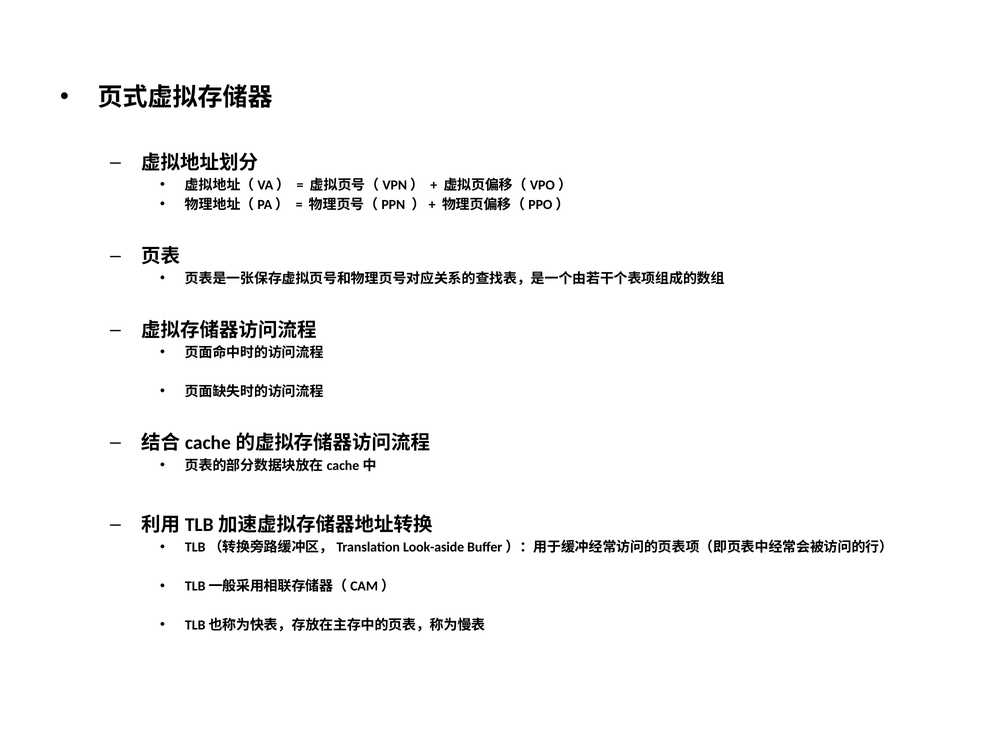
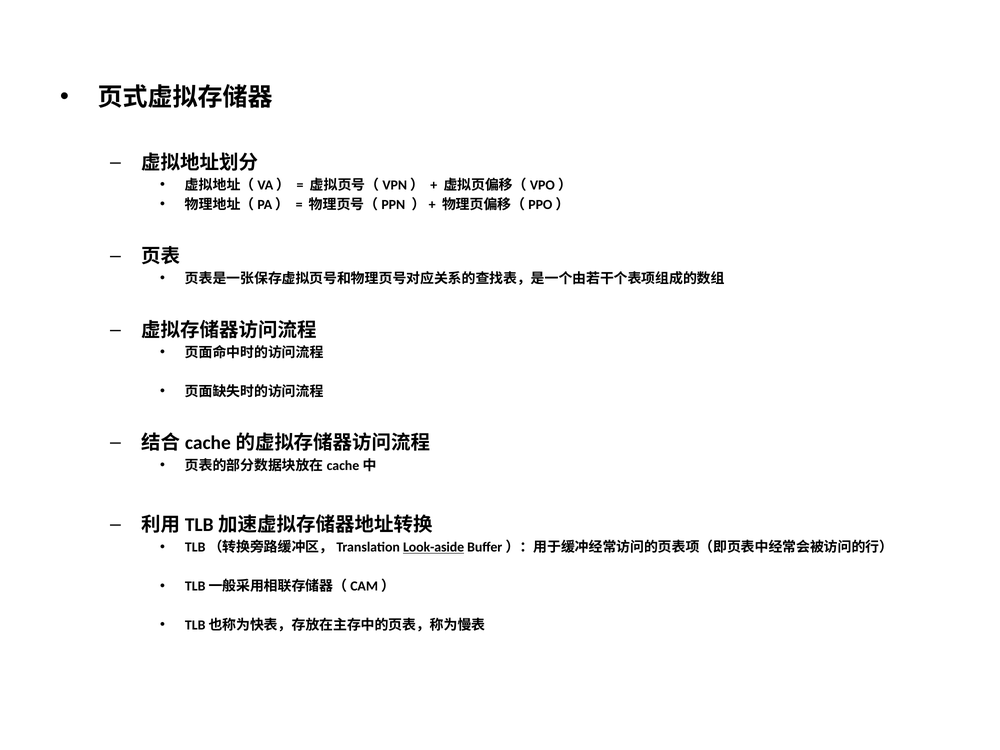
Look-aside underline: none -> present
